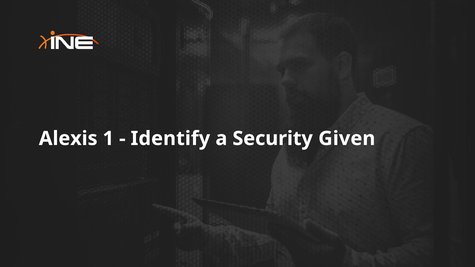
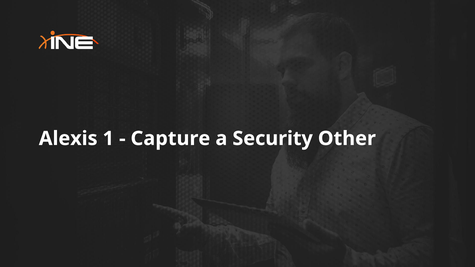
Identify: Identify -> Capture
Given: Given -> Other
